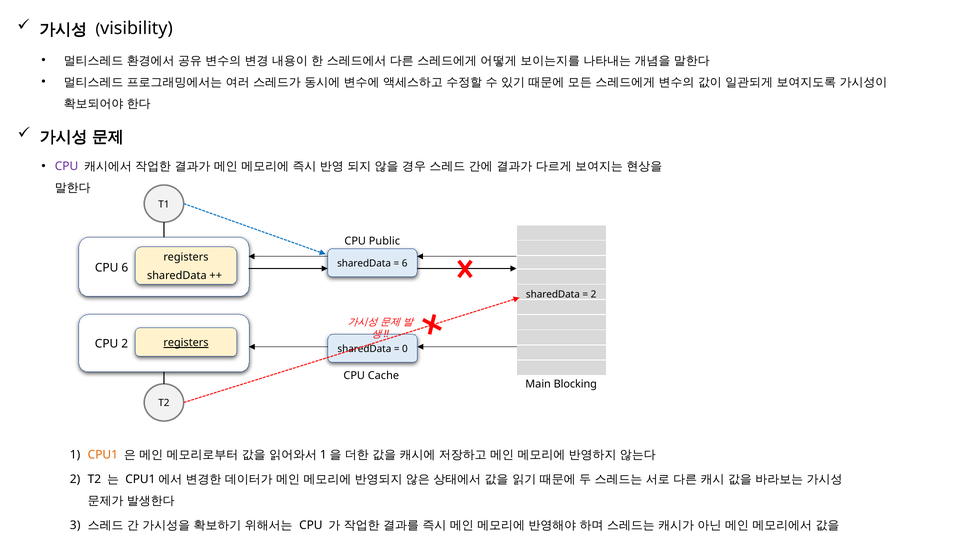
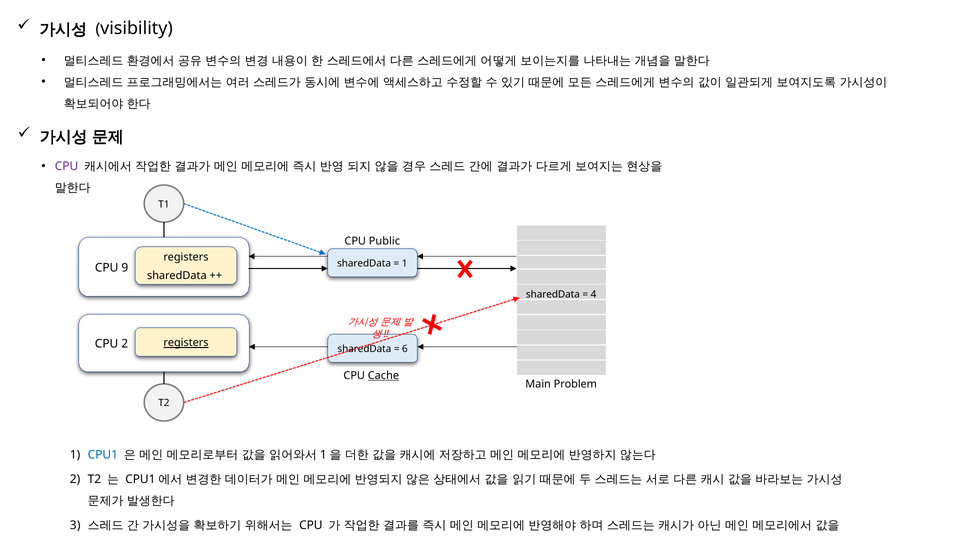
CPU 6: 6 -> 9
6 at (405, 263): 6 -> 1
2 at (593, 294): 2 -> 4
0: 0 -> 6
Cache underline: none -> present
Blocking: Blocking -> Problem
CPU1 colour: orange -> blue
